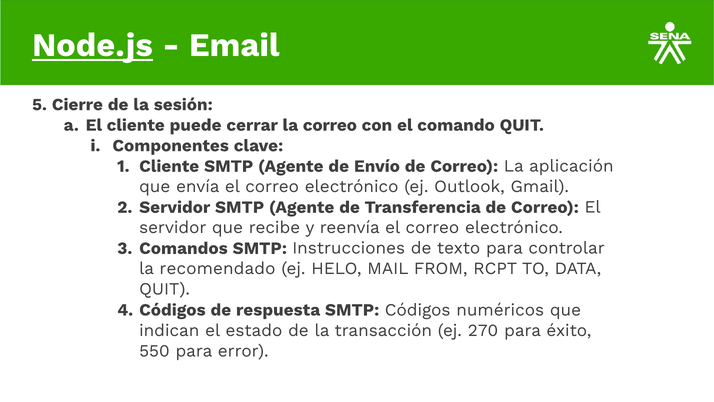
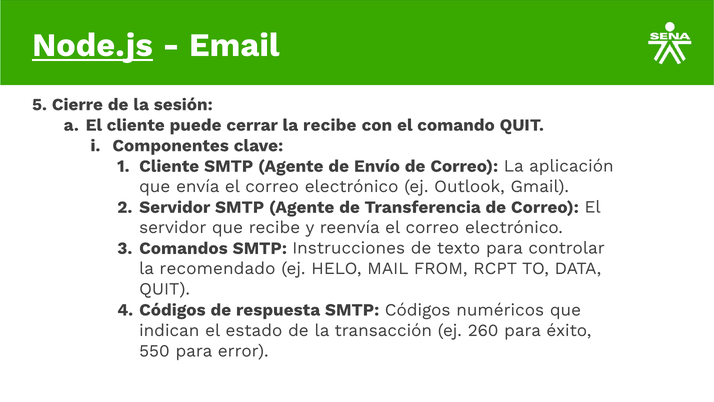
la correo: correo -> recibe
270: 270 -> 260
